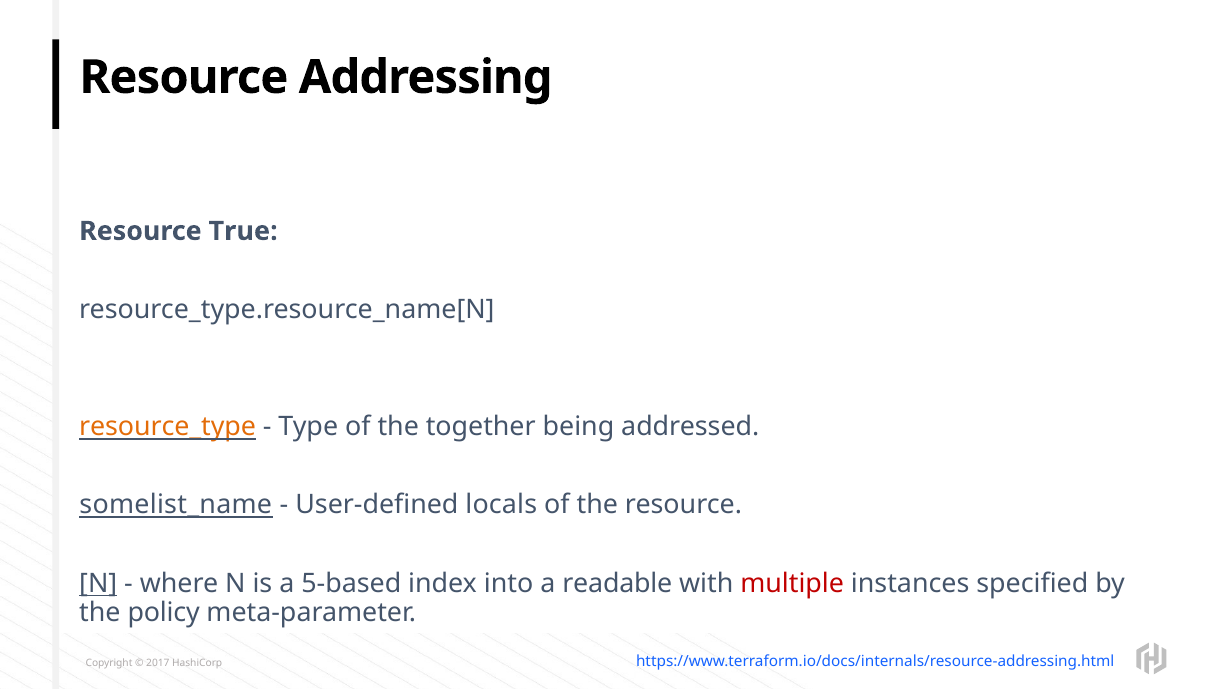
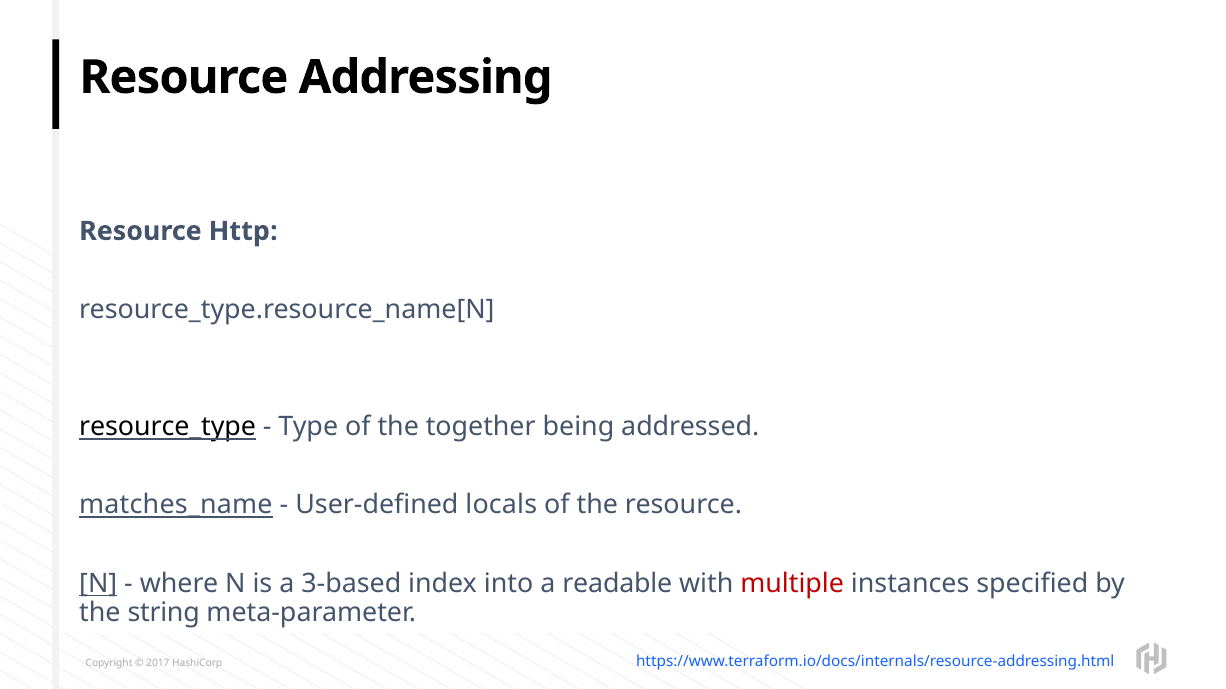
True: True -> Http
resource_type colour: orange -> black
somelist_name: somelist_name -> matches_name
5-based: 5-based -> 3-based
policy: policy -> string
